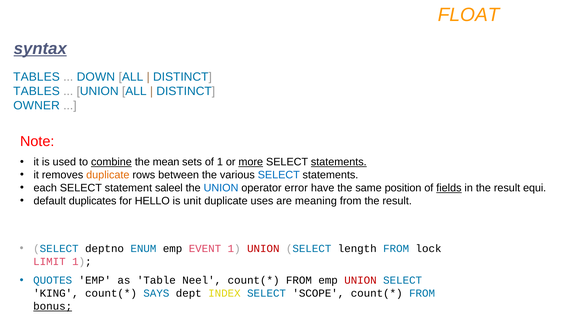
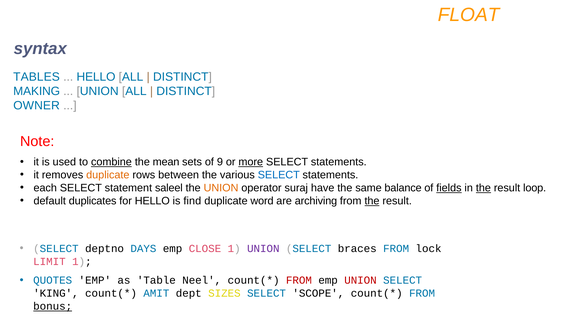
syntax underline: present -> none
DOWN at (96, 77): DOWN -> HELLO
TABLES at (37, 91): TABLES -> MAKING
of 1: 1 -> 9
statements at (339, 162) underline: present -> none
UNION at (221, 188) colour: blue -> orange
error: error -> suraj
position: position -> balance
the at (483, 188) underline: none -> present
equi: equi -> loop
unit: unit -> find
uses: uses -> word
meaning: meaning -> archiving
the at (372, 201) underline: none -> present
ENUM: ENUM -> DAYS
EVENT: EVENT -> CLOSE
UNION at (263, 249) colour: red -> purple
length: length -> braces
FROM at (299, 280) colour: black -> red
SAYS: SAYS -> AMIT
INDEX: INDEX -> SIZES
